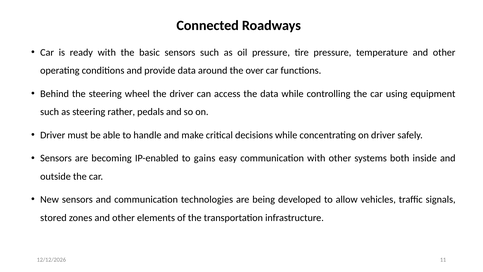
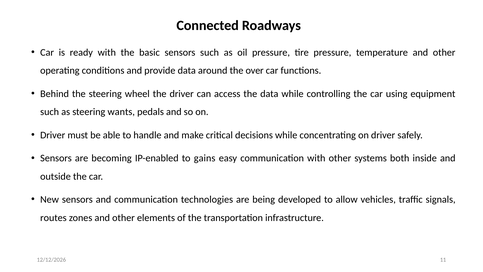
rather: rather -> wants
stored: stored -> routes
